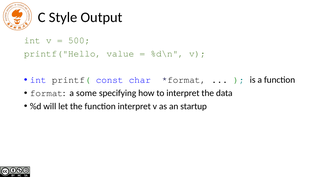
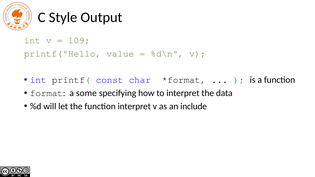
500: 500 -> 109
startup: startup -> include
